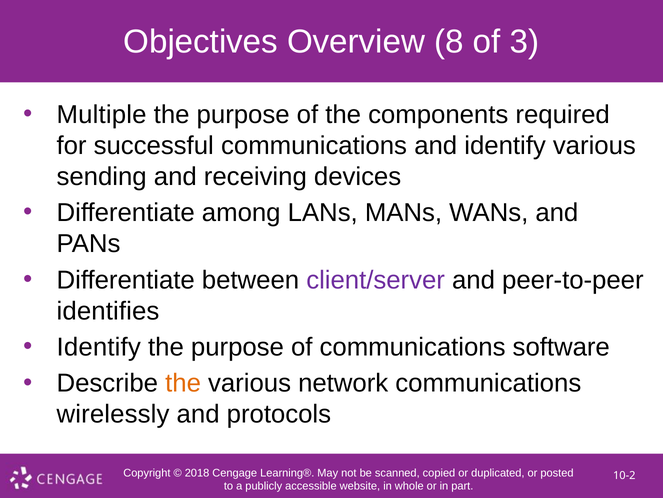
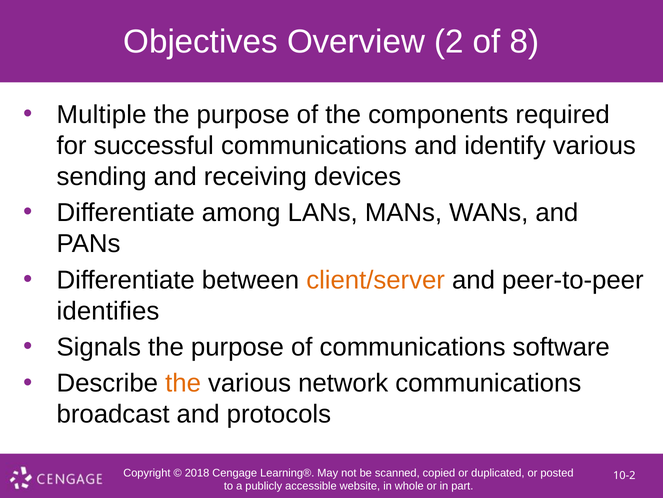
8: 8 -> 2
3: 3 -> 8
client/server colour: purple -> orange
Identify at (99, 347): Identify -> Signals
wirelessly: wirelessly -> broadcast
